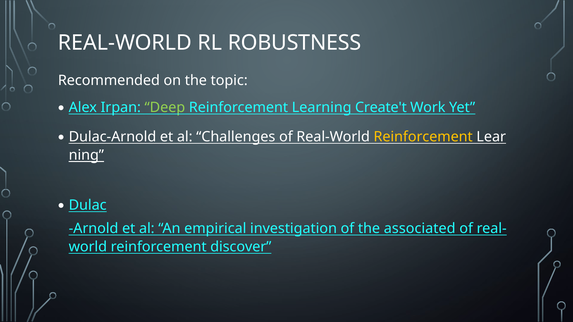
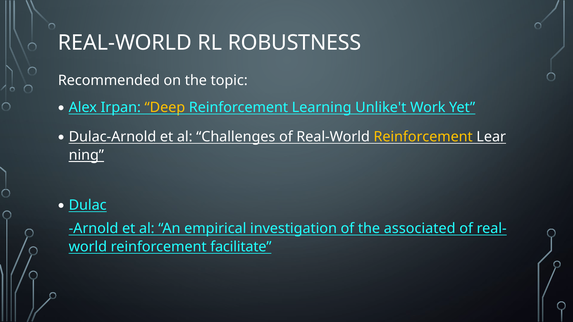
Deep colour: light green -> yellow
Create't: Create't -> Unlike't
discover: discover -> facilitate
